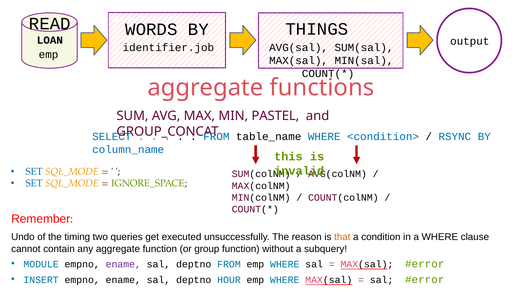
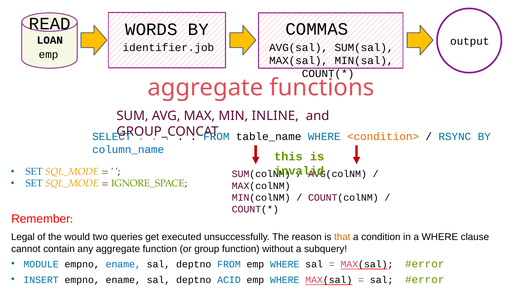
THINGS: THINGS -> COMMAS
PASTEL: PASTEL -> INLINE
<condition> colour: blue -> orange
Undo: Undo -> Legal
timing: timing -> would
ename at (123, 265) colour: purple -> blue
HOUR: HOUR -> ACID
